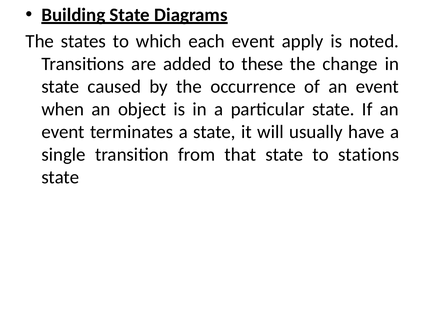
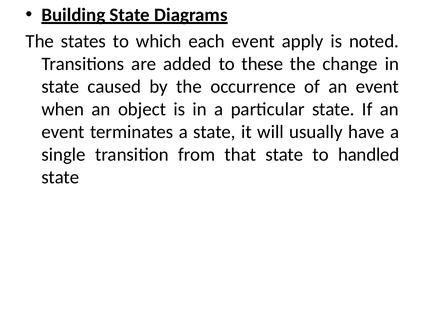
stations: stations -> handled
